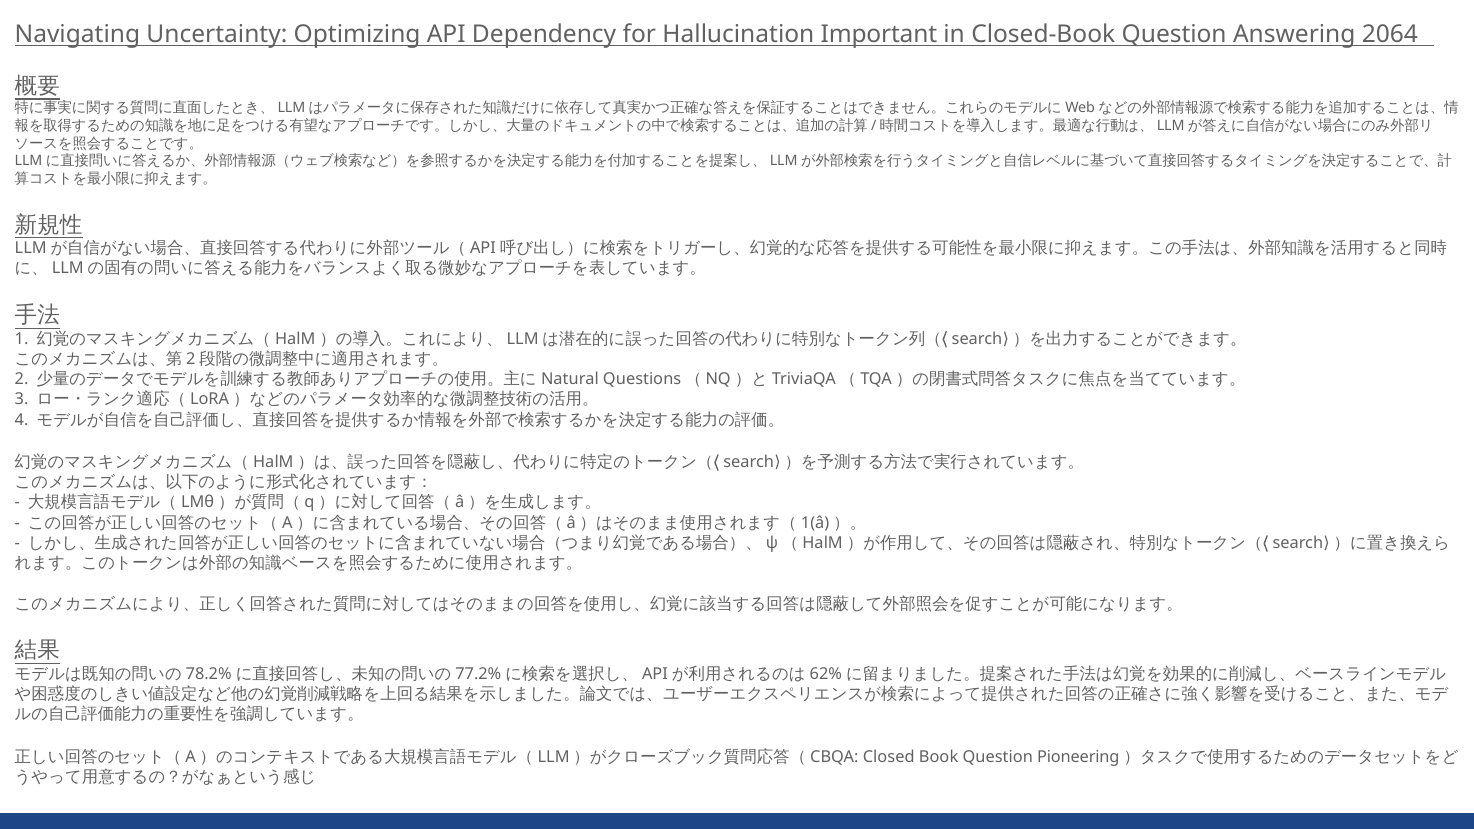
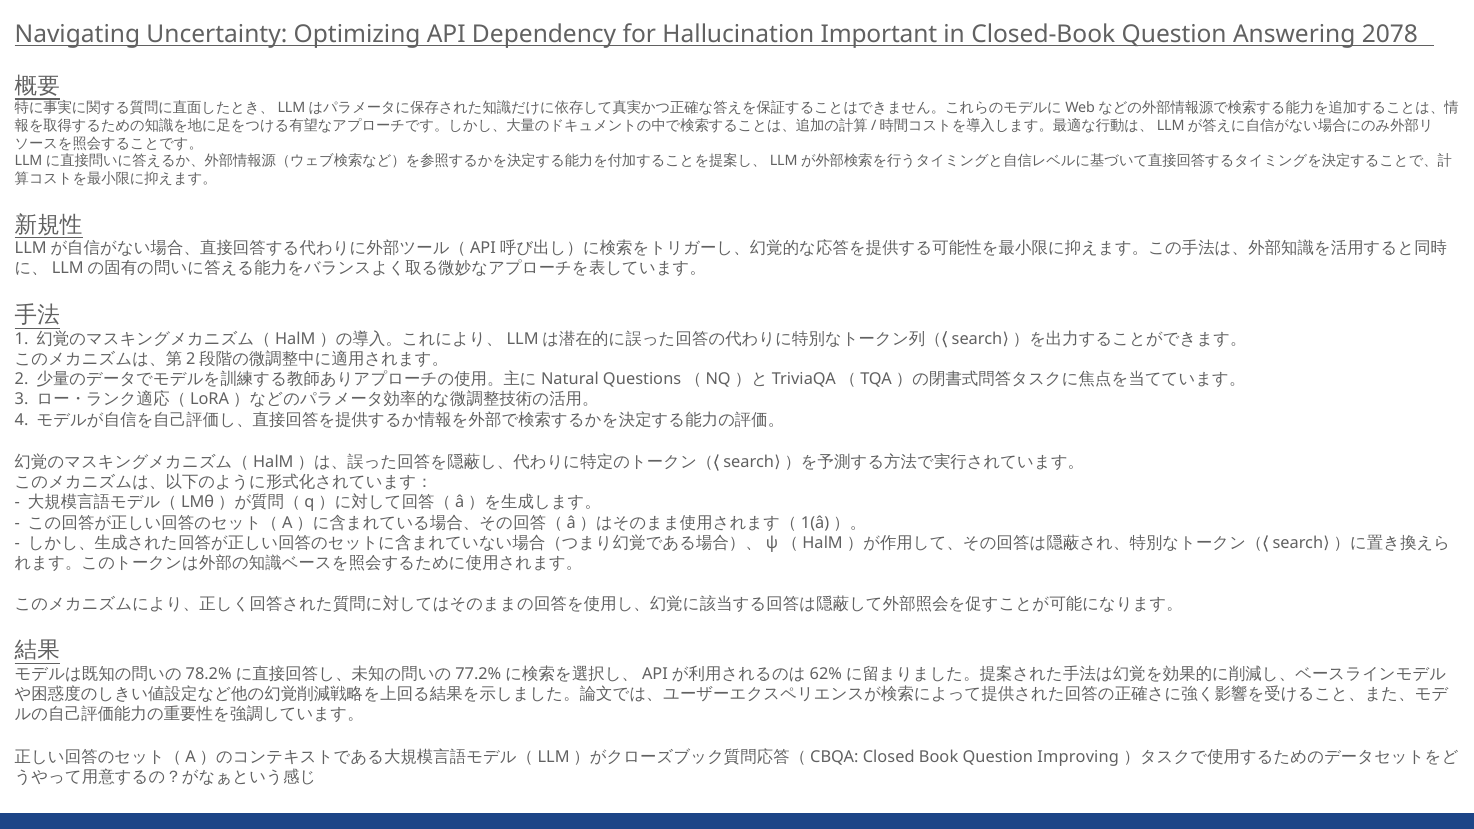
2064: 2064 -> 2078
Pioneering: Pioneering -> Improving
